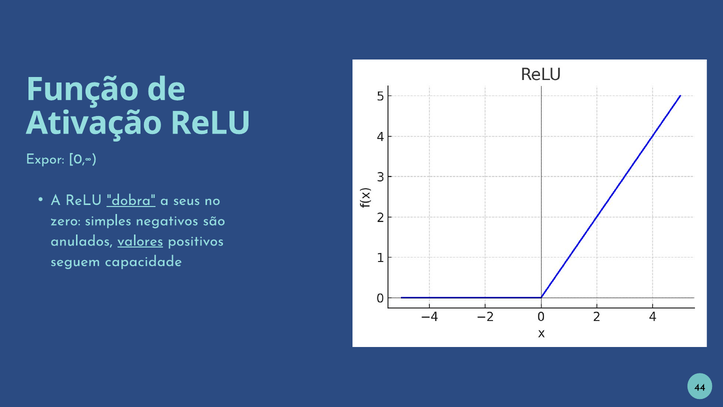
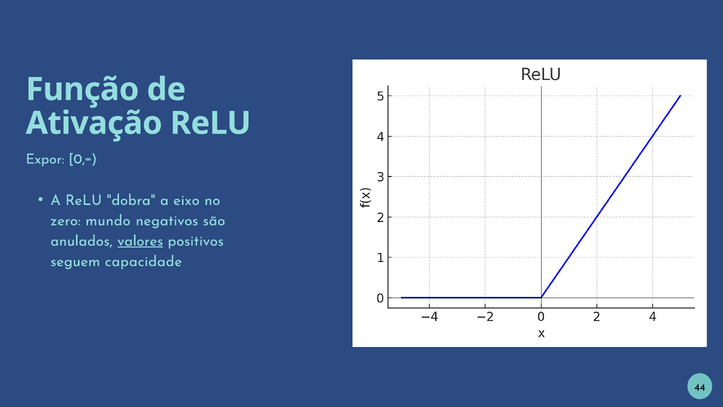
dobra underline: present -> none
seus: seus -> eixo
simples: simples -> mundo
